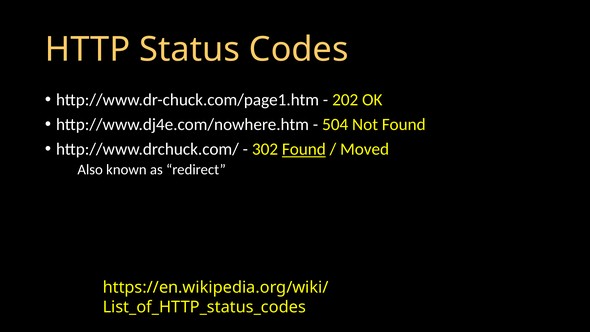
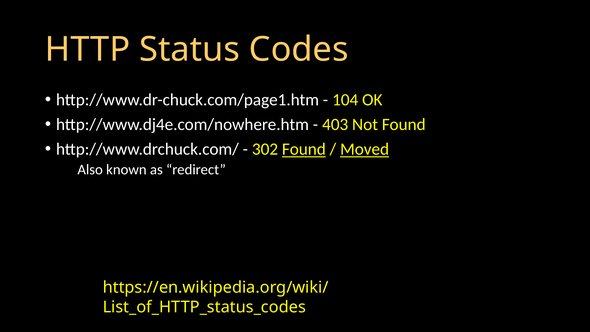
202: 202 -> 104
504: 504 -> 403
Moved underline: none -> present
